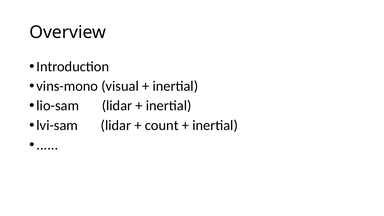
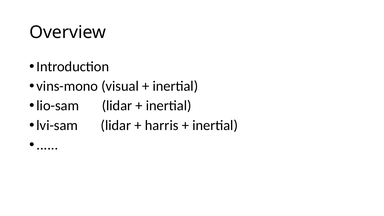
count: count -> harris
